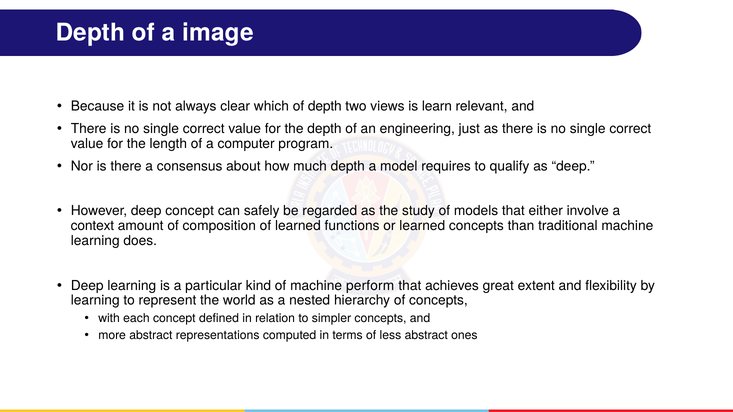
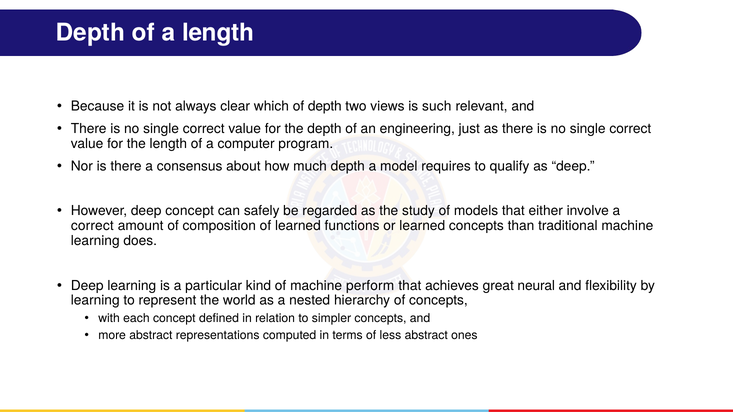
a image: image -> length
learn: learn -> such
context at (92, 226): context -> correct
extent: extent -> neural
